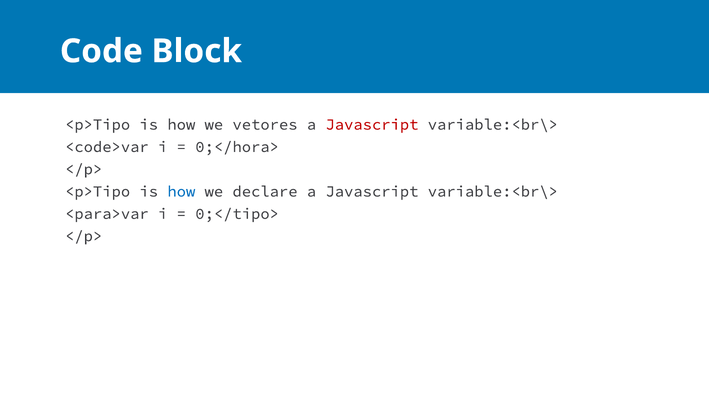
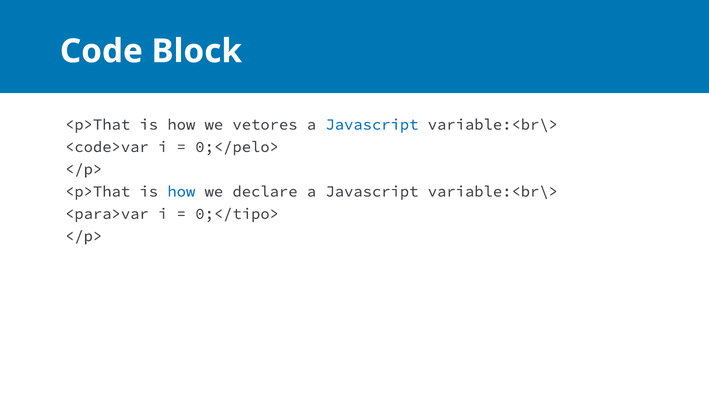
<p>Tipo at (98, 124): <p>Tipo -> <p>That
Javascript at (372, 124) colour: red -> blue
0;</hora>: 0;</hora> -> 0;</pelo>
<p>Tipo at (98, 191): <p>Tipo -> <p>That
